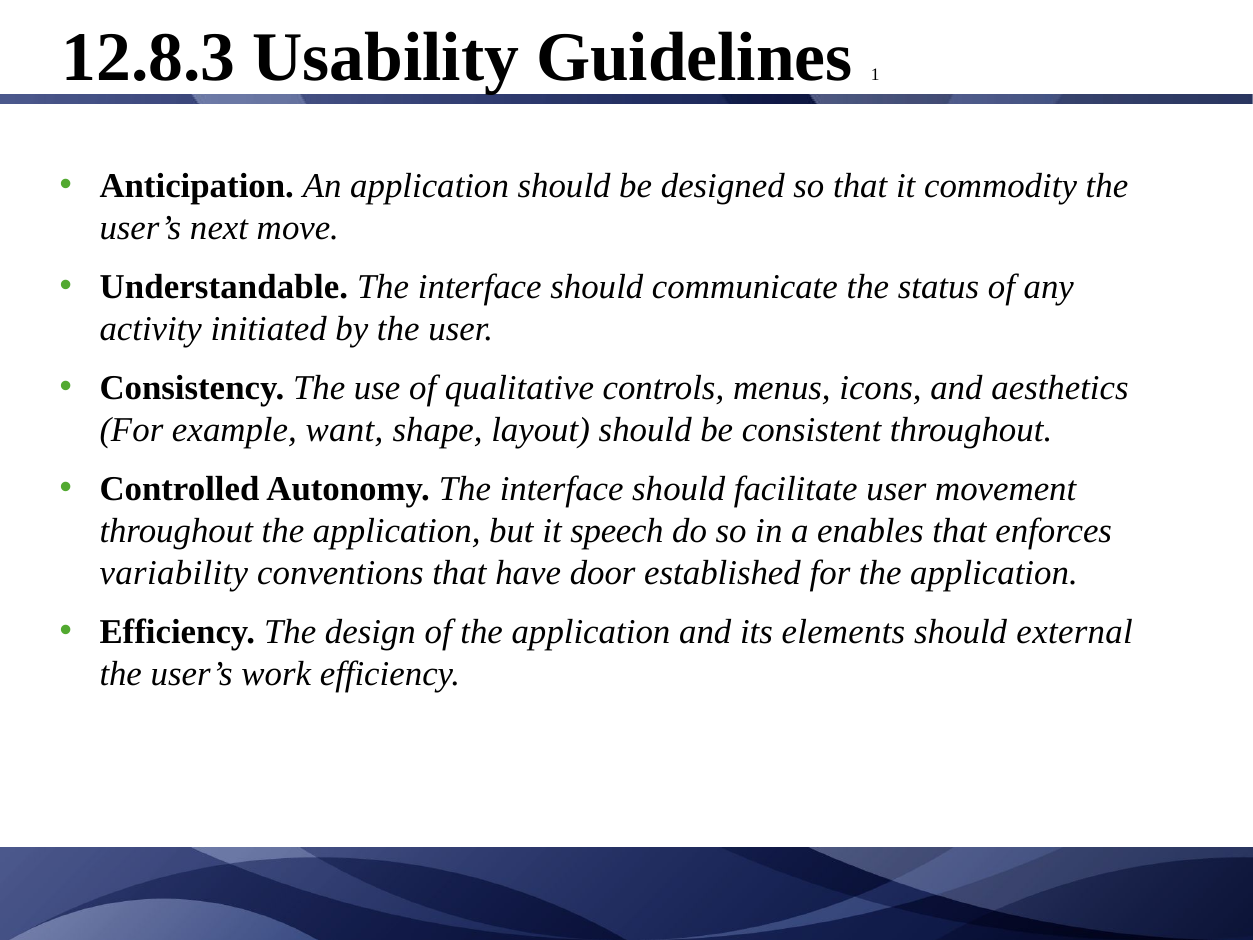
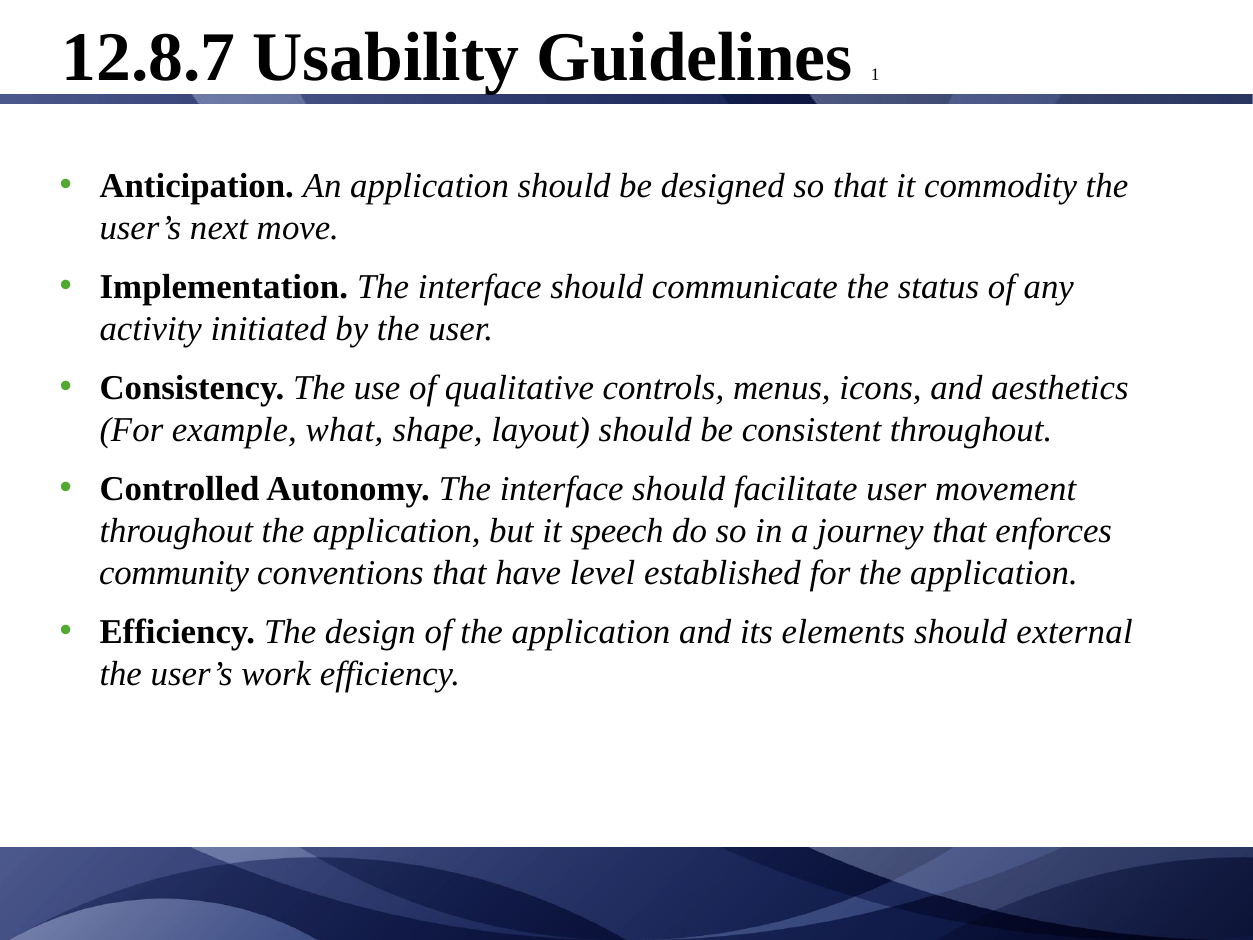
12.8.3: 12.8.3 -> 12.8.7
Understandable: Understandable -> Implementation
want: want -> what
enables: enables -> journey
variability: variability -> community
door: door -> level
